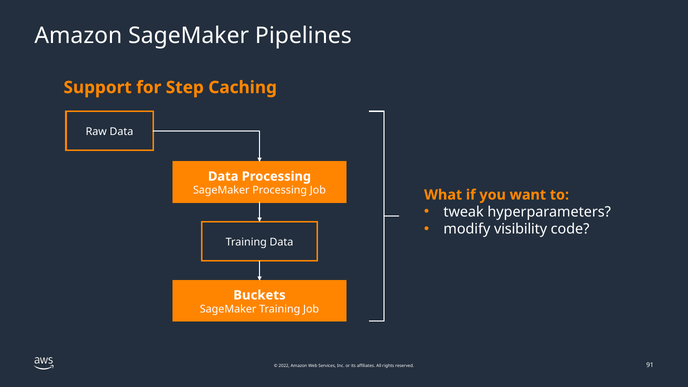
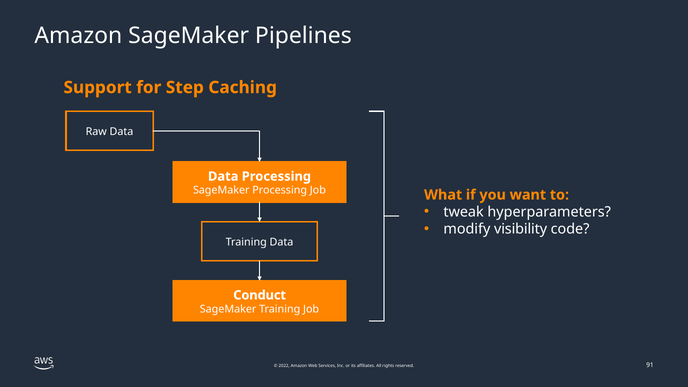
Buckets: Buckets -> Conduct
